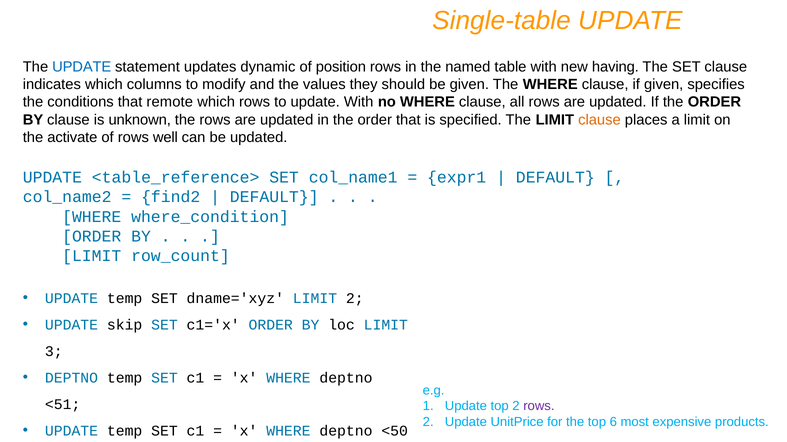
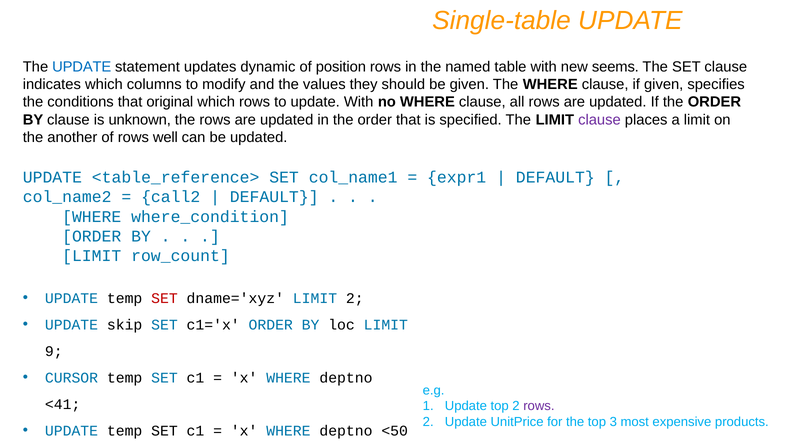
having: having -> seems
remote: remote -> original
clause at (599, 120) colour: orange -> purple
activate: activate -> another
find2: find2 -> call2
SET at (164, 299) colour: black -> red
3: 3 -> 9
DEPTNO at (72, 378): DEPTNO -> CURSOR
<51: <51 -> <41
6: 6 -> 3
